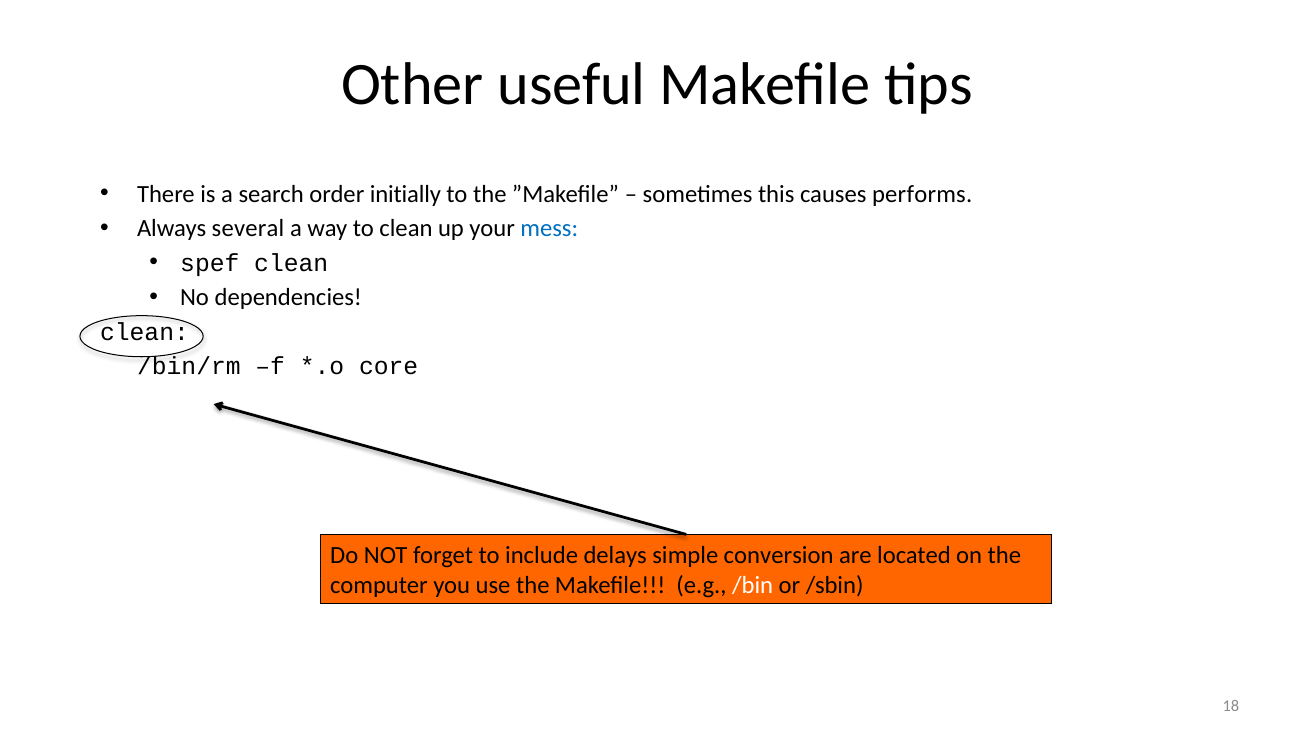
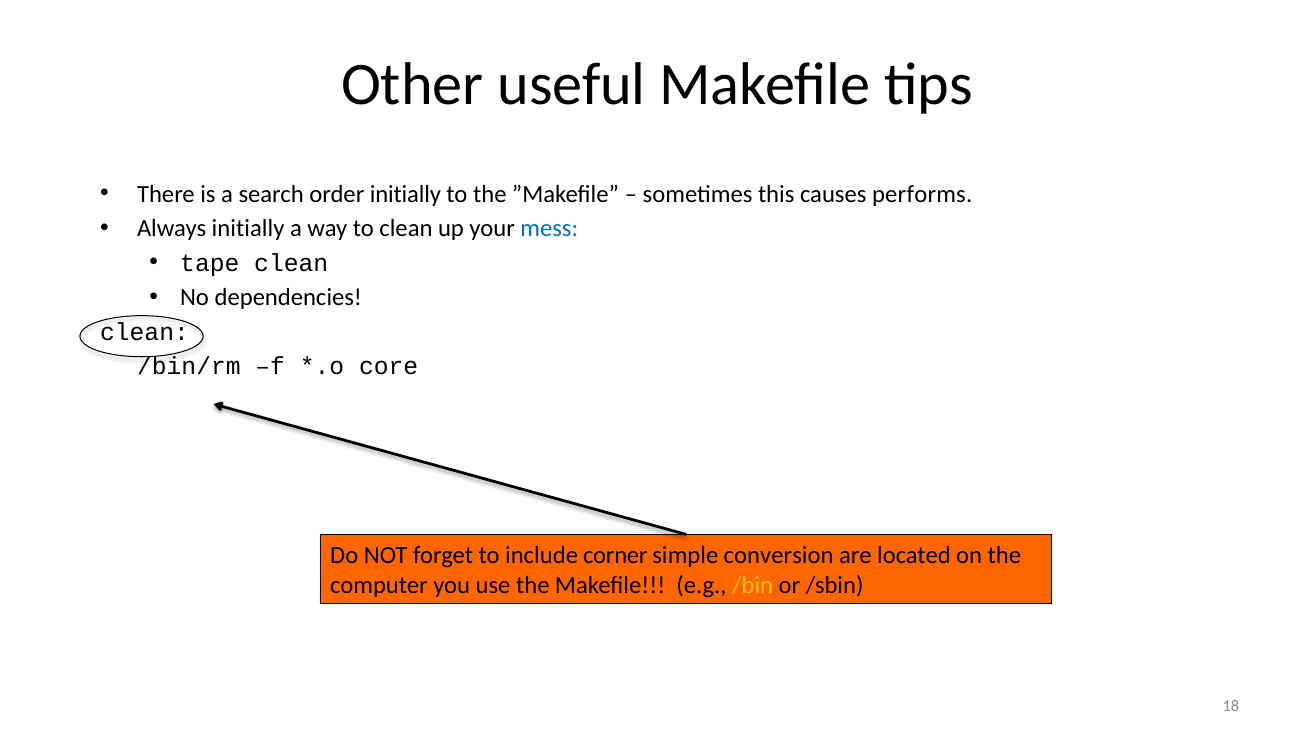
Always several: several -> initially
spef: spef -> tape
delays: delays -> corner
/bin colour: white -> yellow
